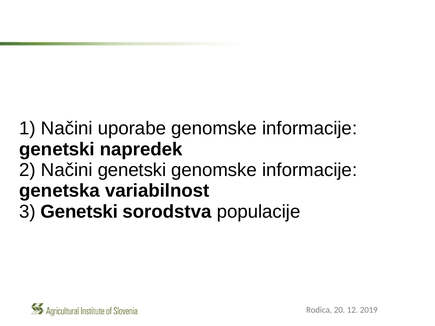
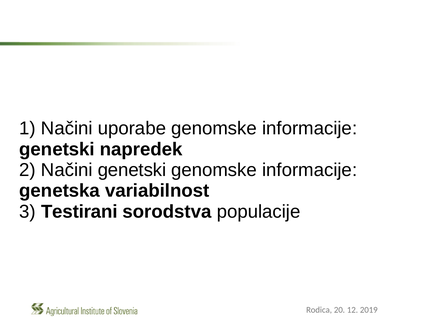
3 Genetski: Genetski -> Testirani
